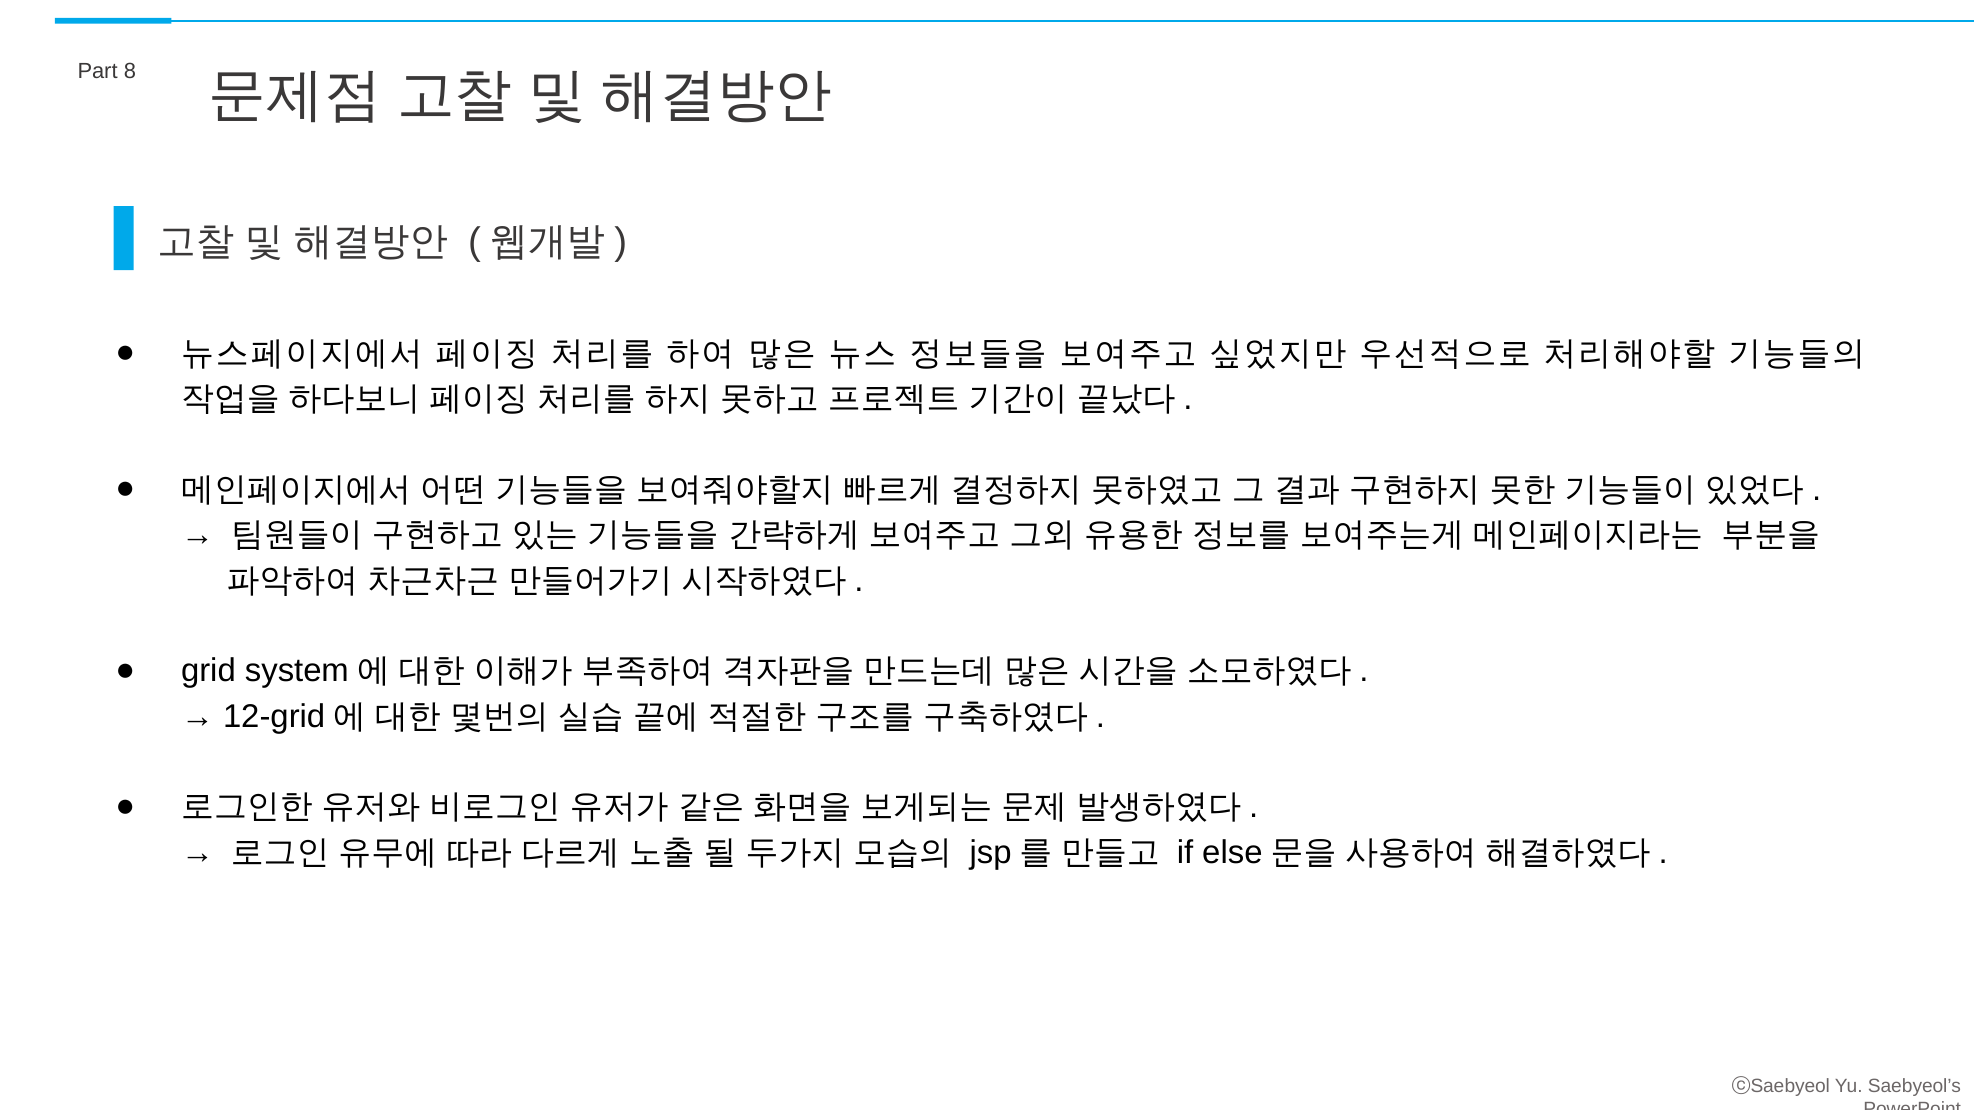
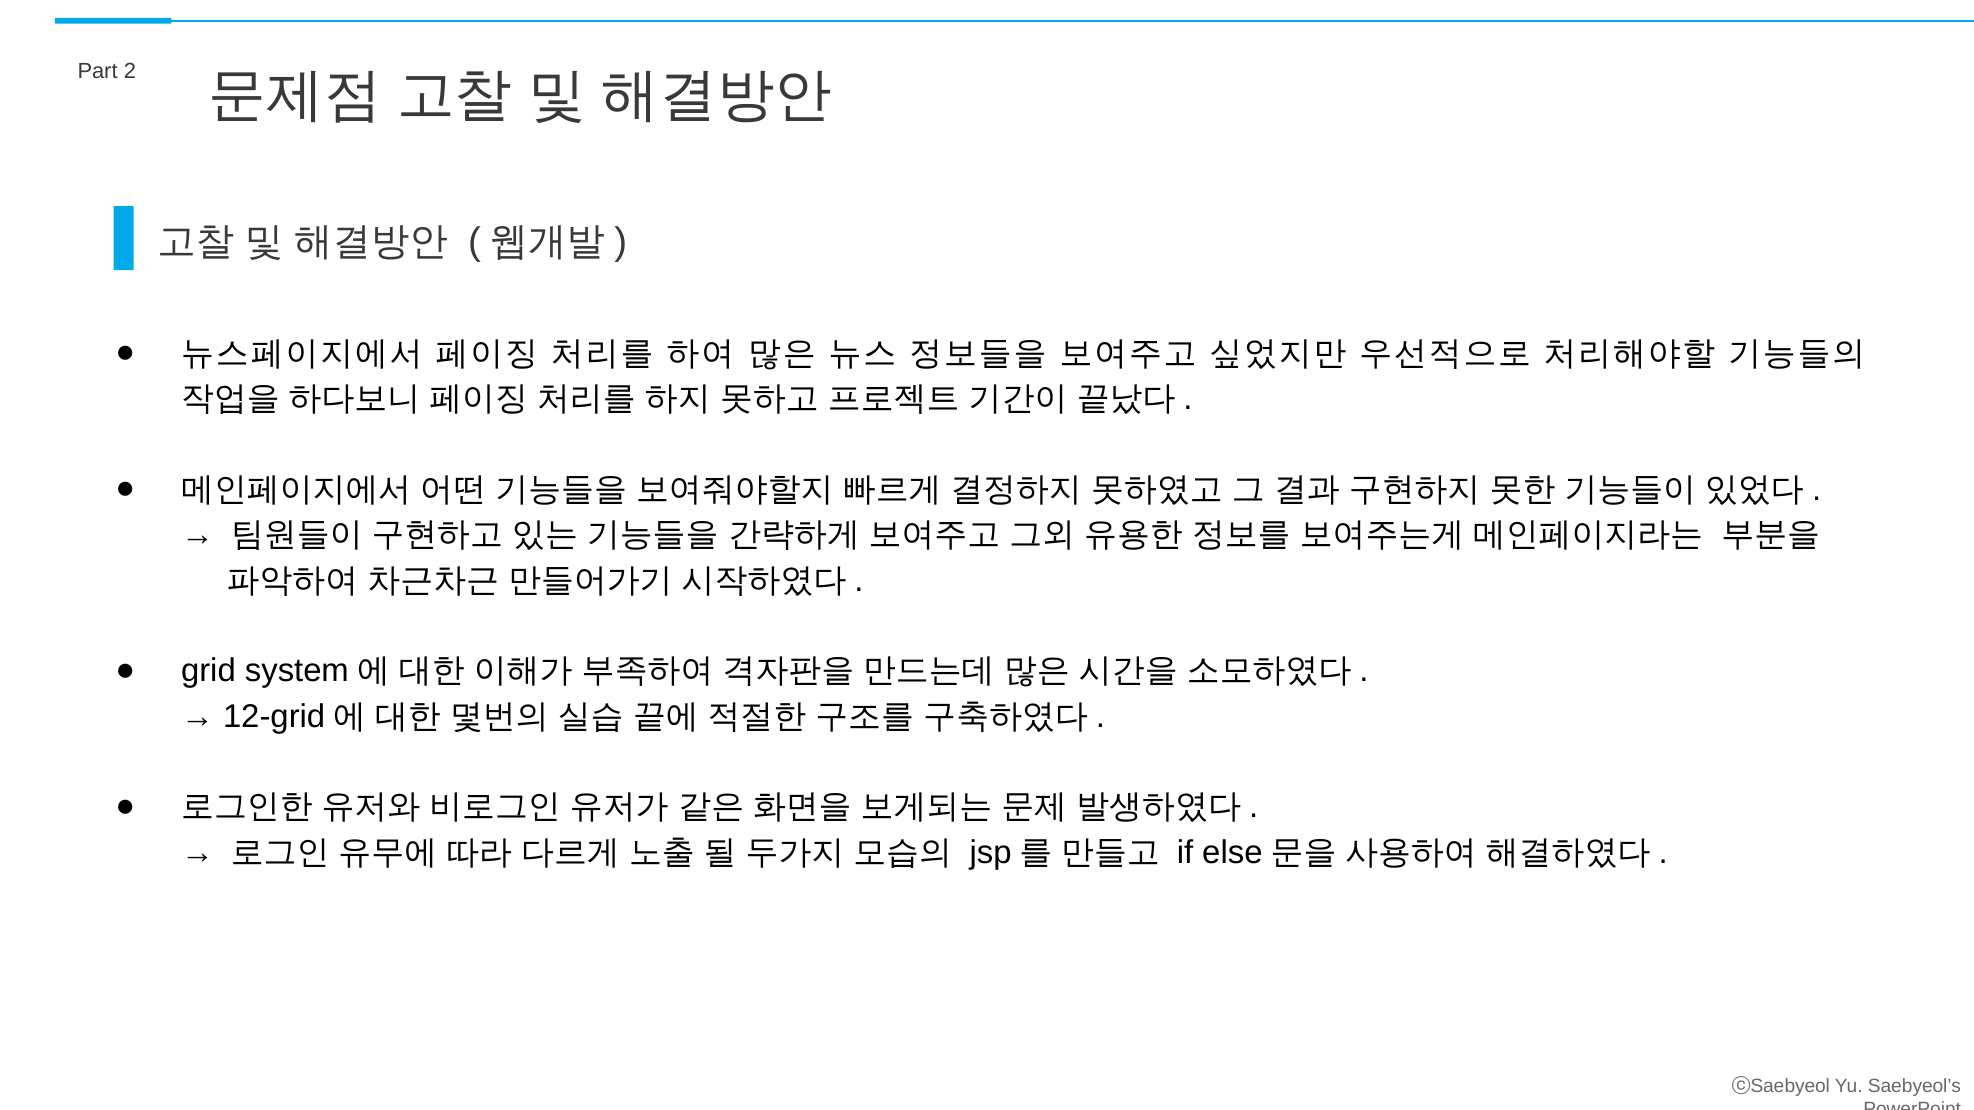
8: 8 -> 2
